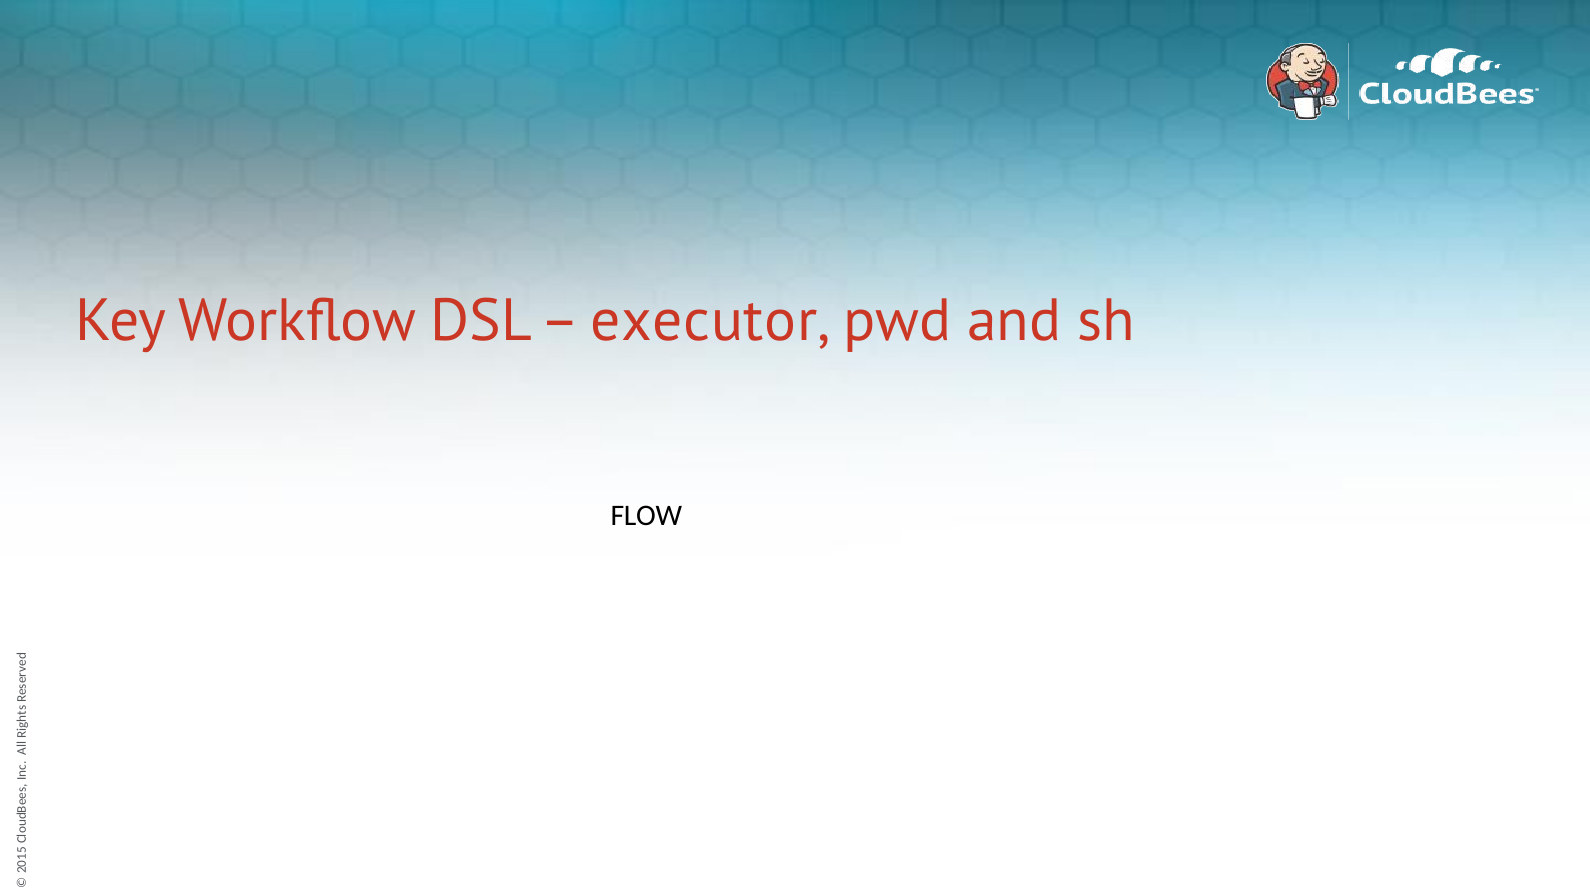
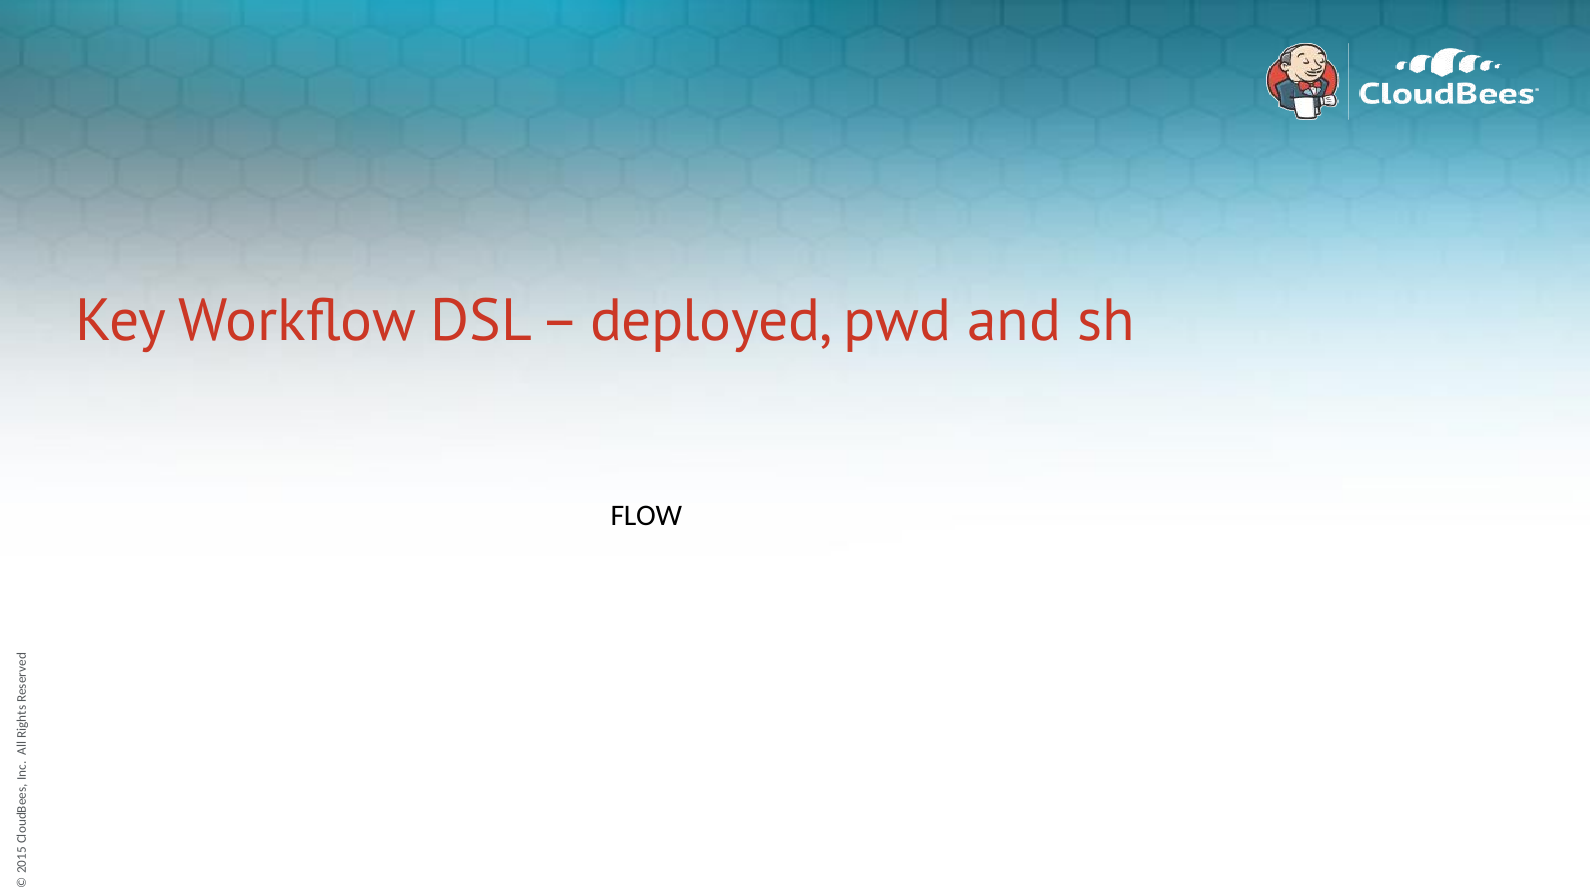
executor: executor -> deployed
